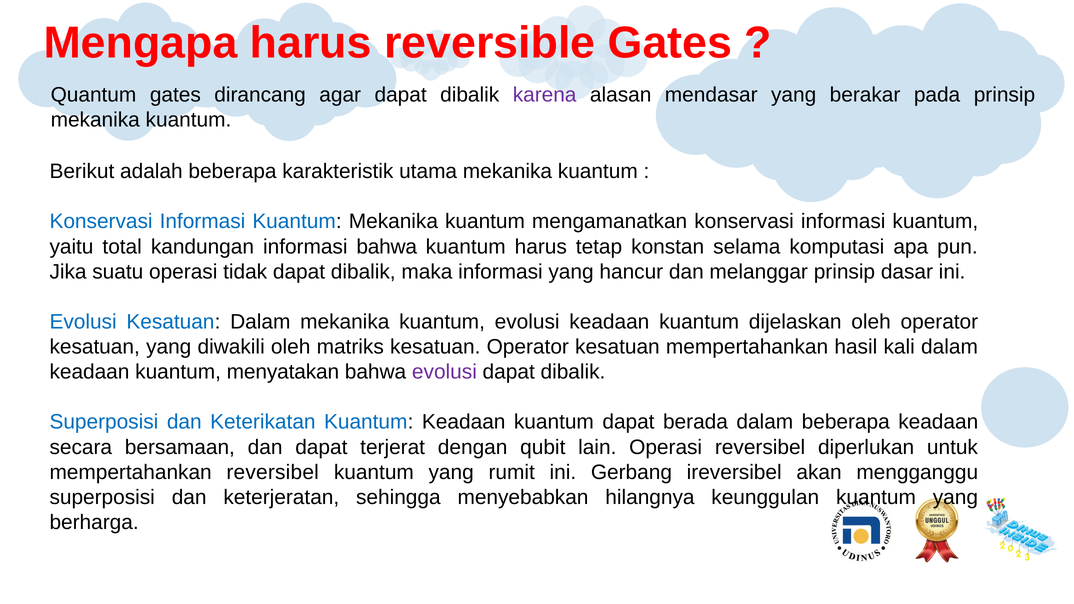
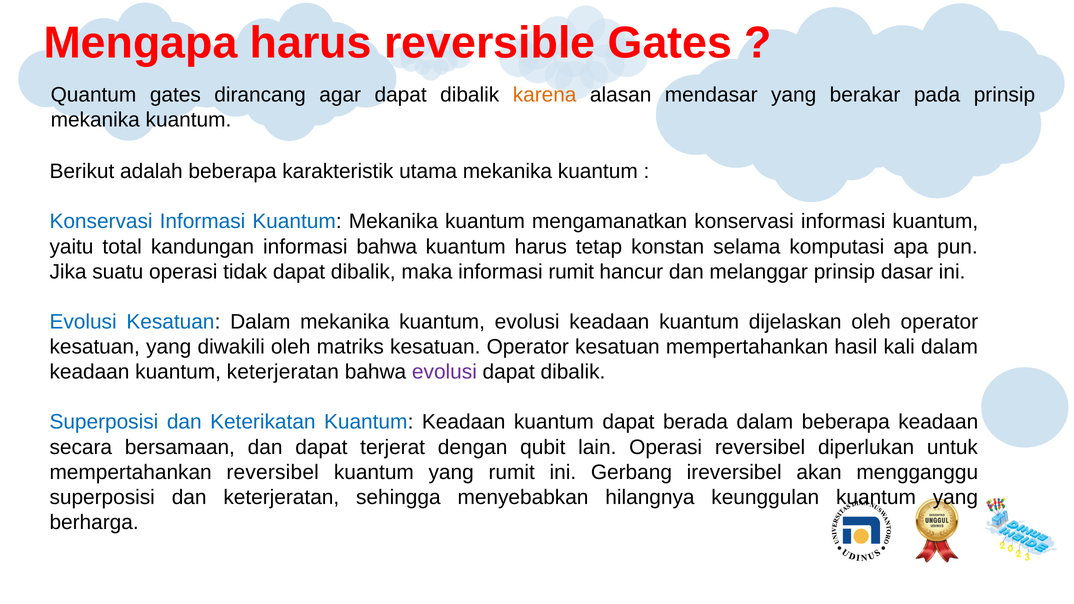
karena colour: purple -> orange
informasi yang: yang -> rumit
kuantum menyatakan: menyatakan -> keterjeratan
